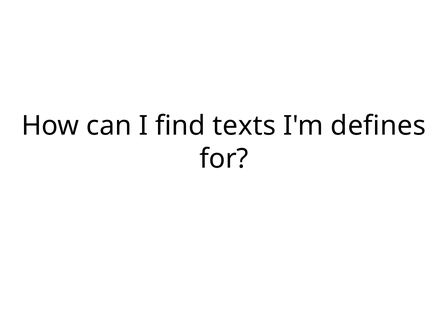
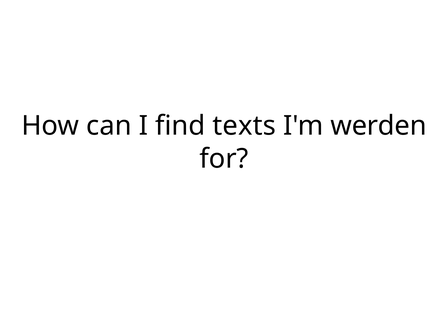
defines: defines -> werden
